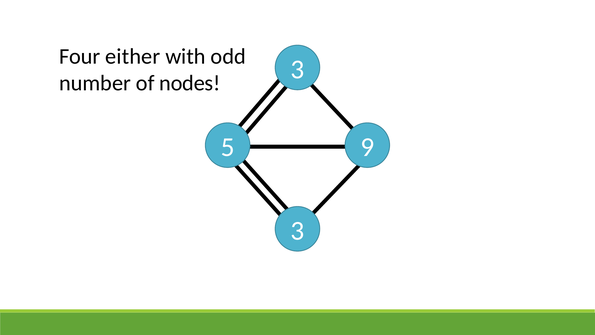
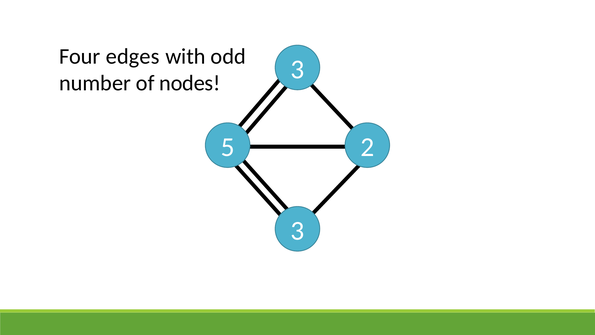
either: either -> edges
9: 9 -> 2
